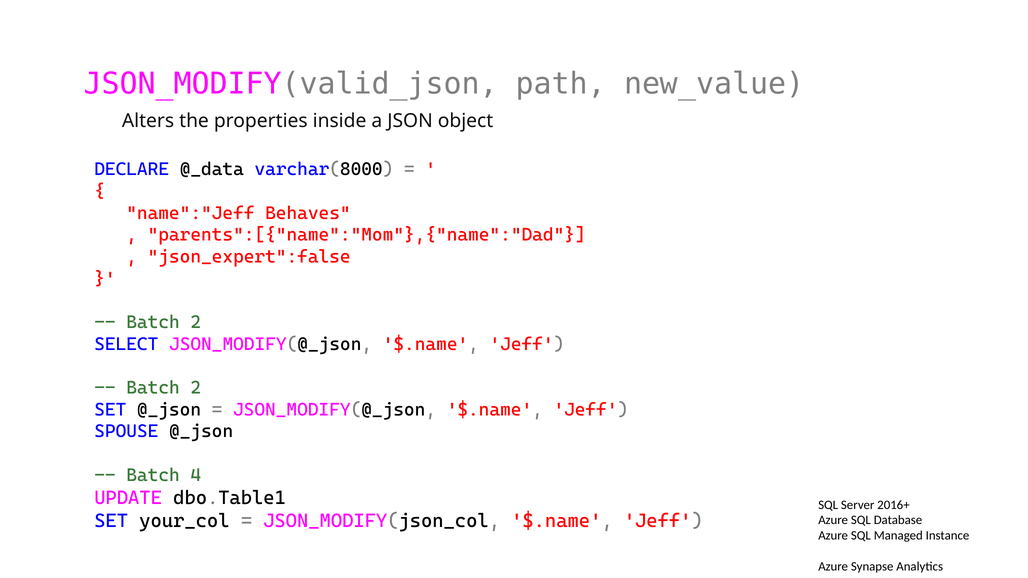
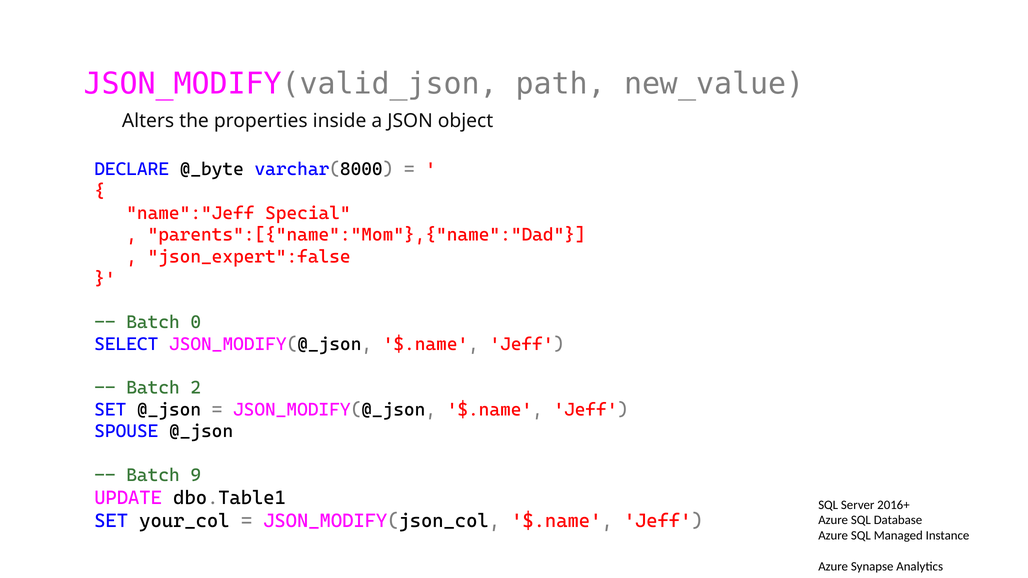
@_data: @_data -> @_byte
Behaves: Behaves -> Special
2 at (196, 322): 2 -> 0
4: 4 -> 9
